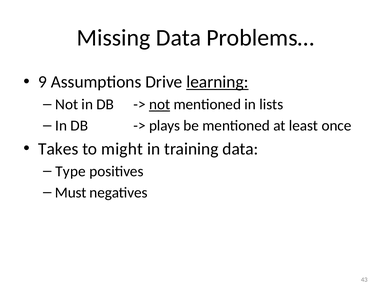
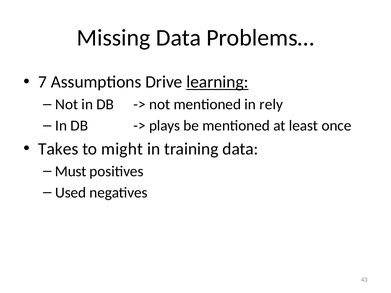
9: 9 -> 7
not at (160, 104) underline: present -> none
lists: lists -> rely
Type: Type -> Must
Must: Must -> Used
